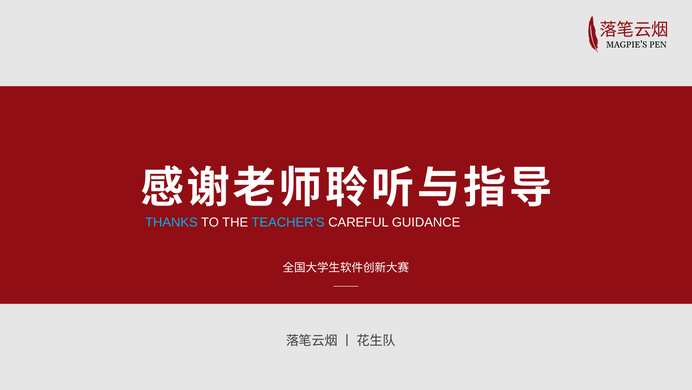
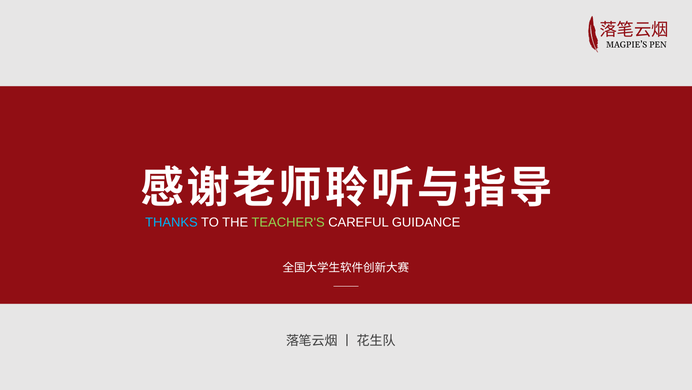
TEACHER'S colour: light blue -> light green
